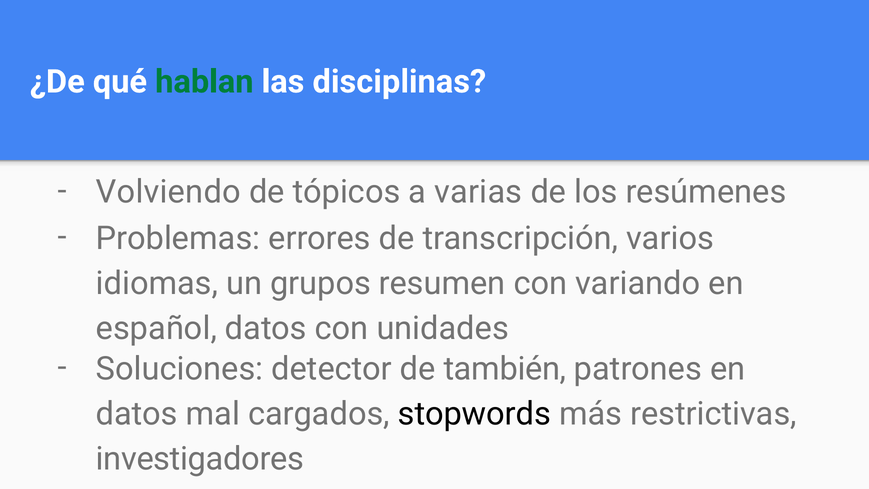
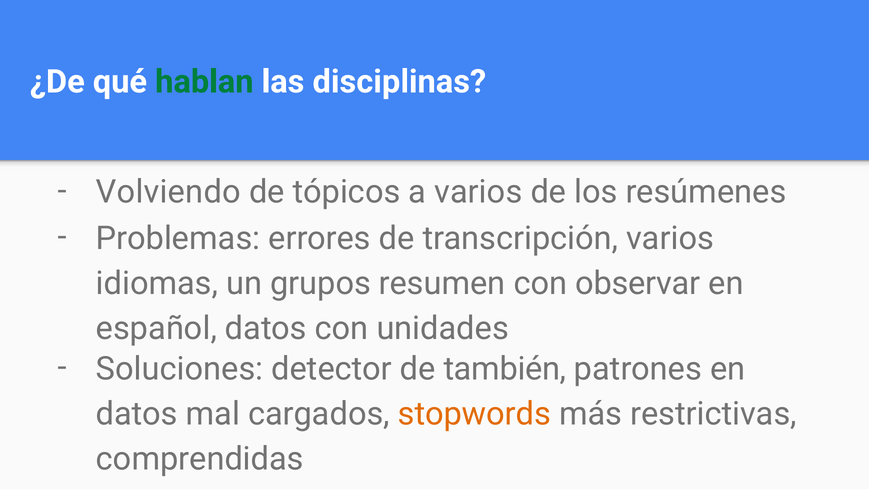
a varias: varias -> varios
variando: variando -> observar
stopwords colour: black -> orange
investigadores: investigadores -> comprendidas
